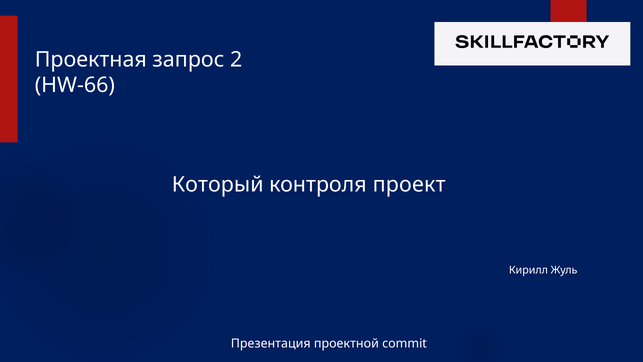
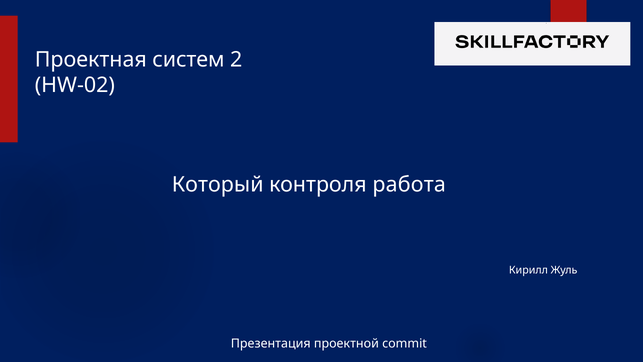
запрос: запрос -> систем
HW-66: HW-66 -> HW-02
проект: проект -> работа
